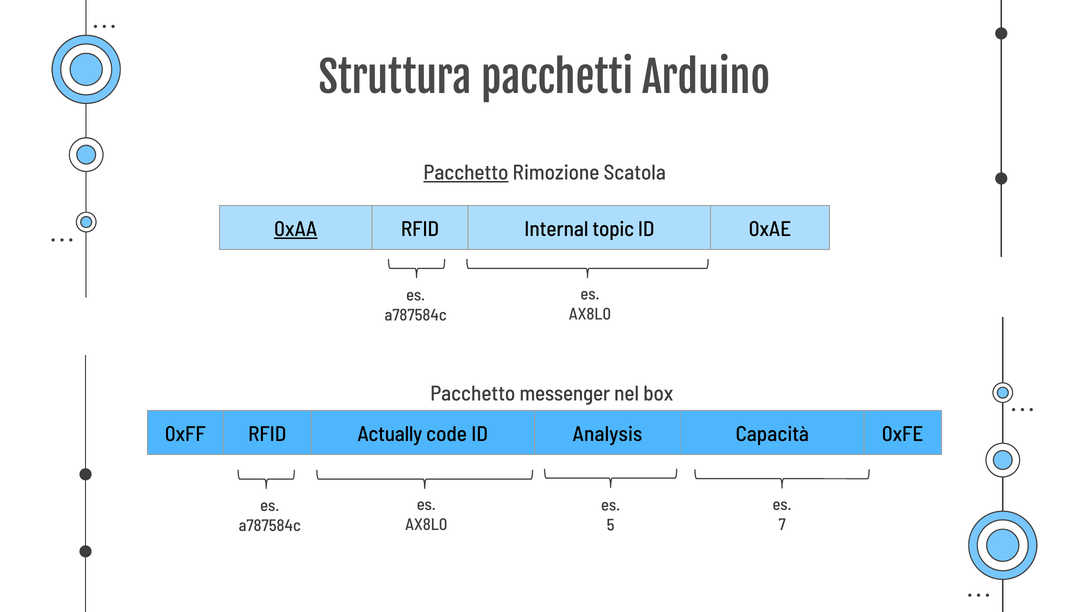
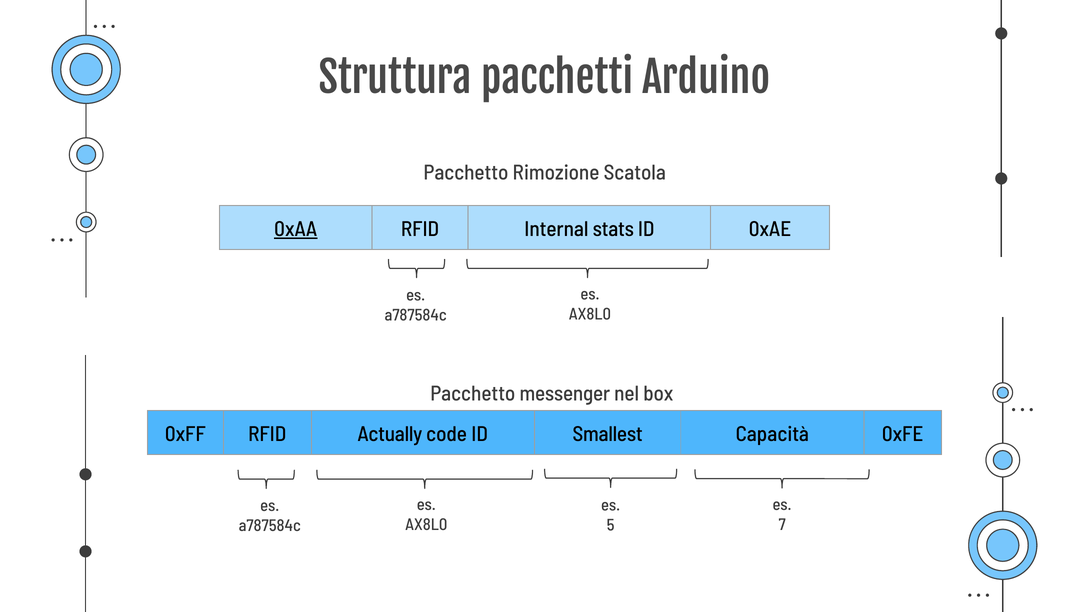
Pacchetto at (466, 173) underline: present -> none
topic: topic -> stats
Analysis: Analysis -> Smallest
